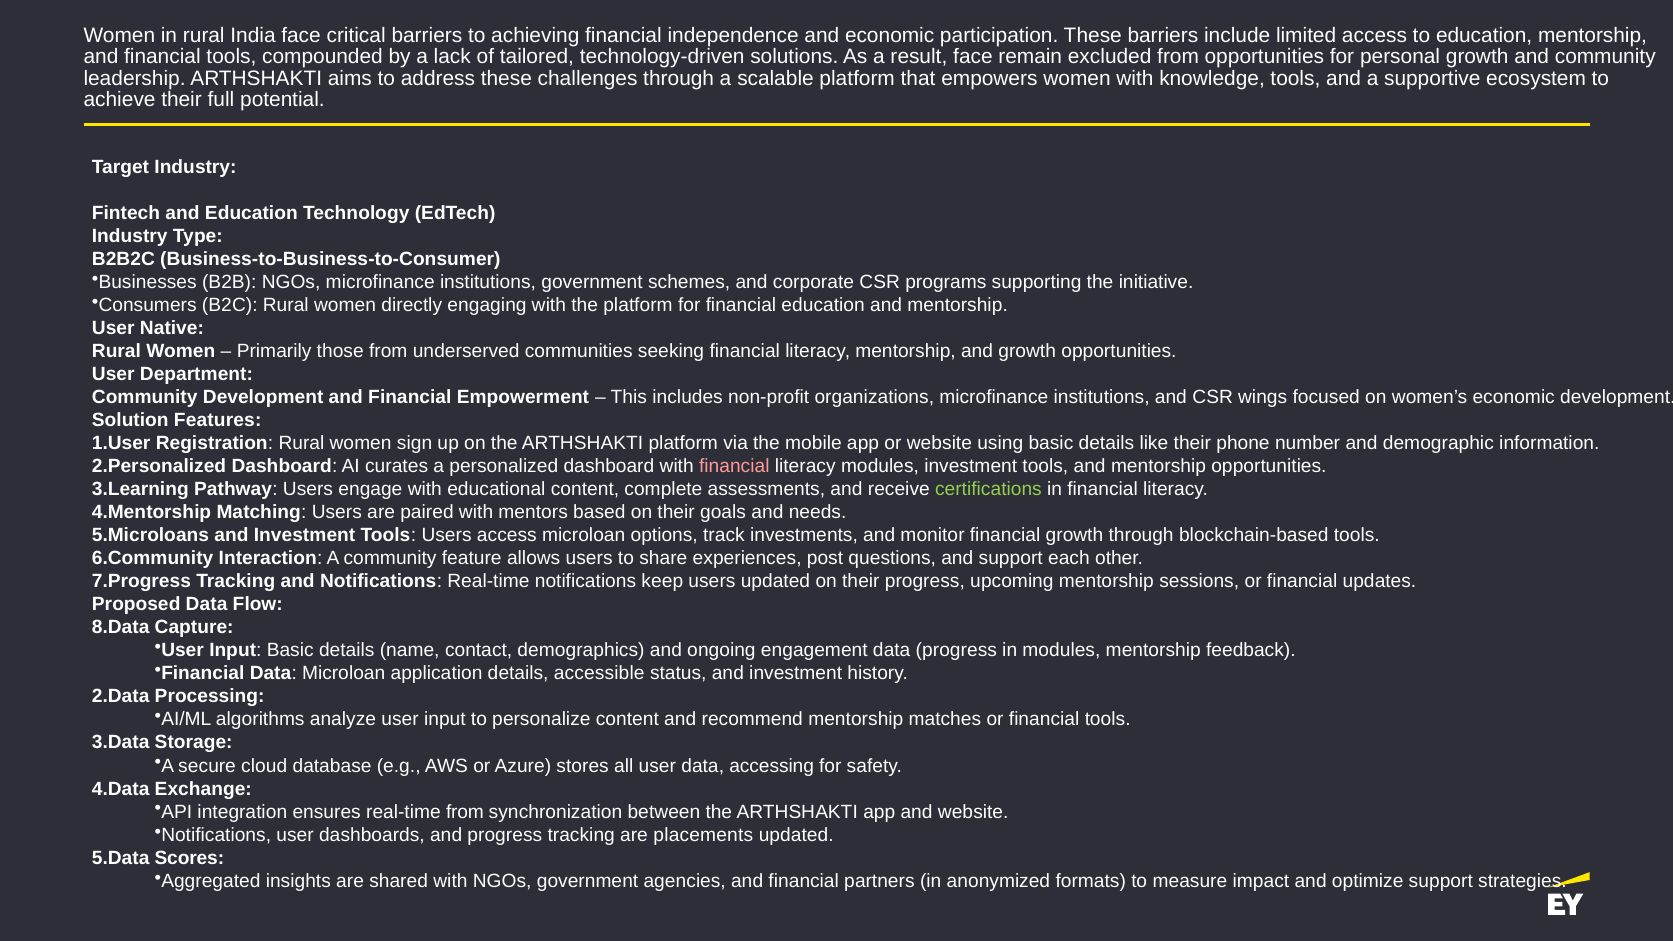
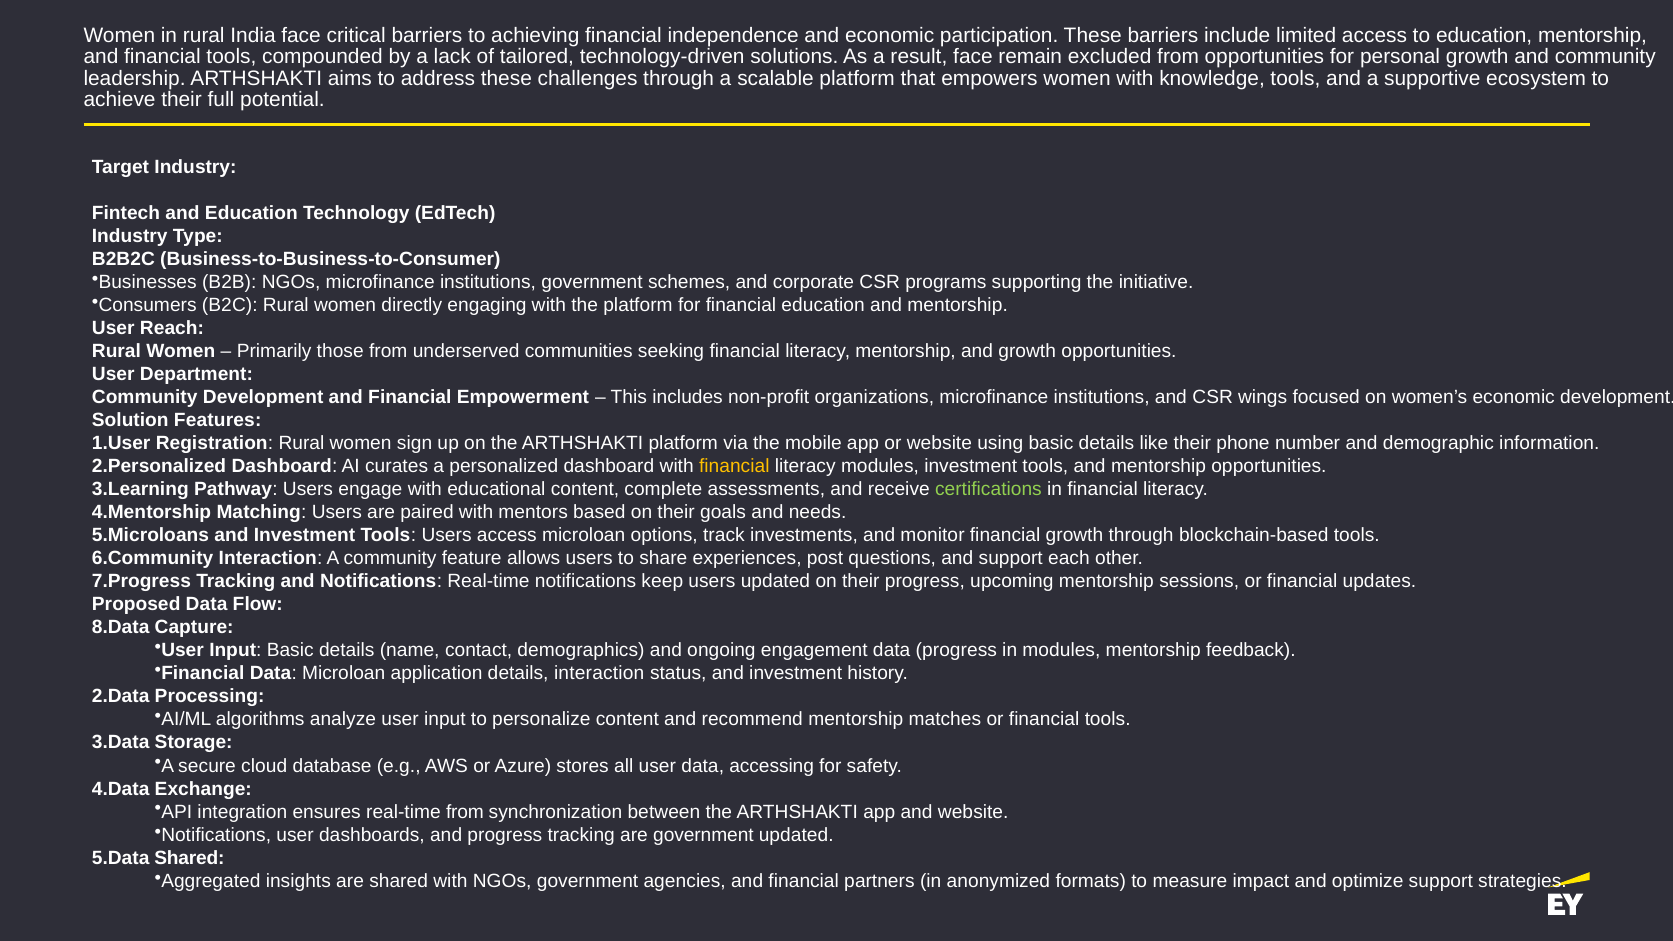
Native: Native -> Reach
financial at (734, 466) colour: pink -> yellow
details accessible: accessible -> interaction
are placements: placements -> government
Scores at (189, 857): Scores -> Shared
